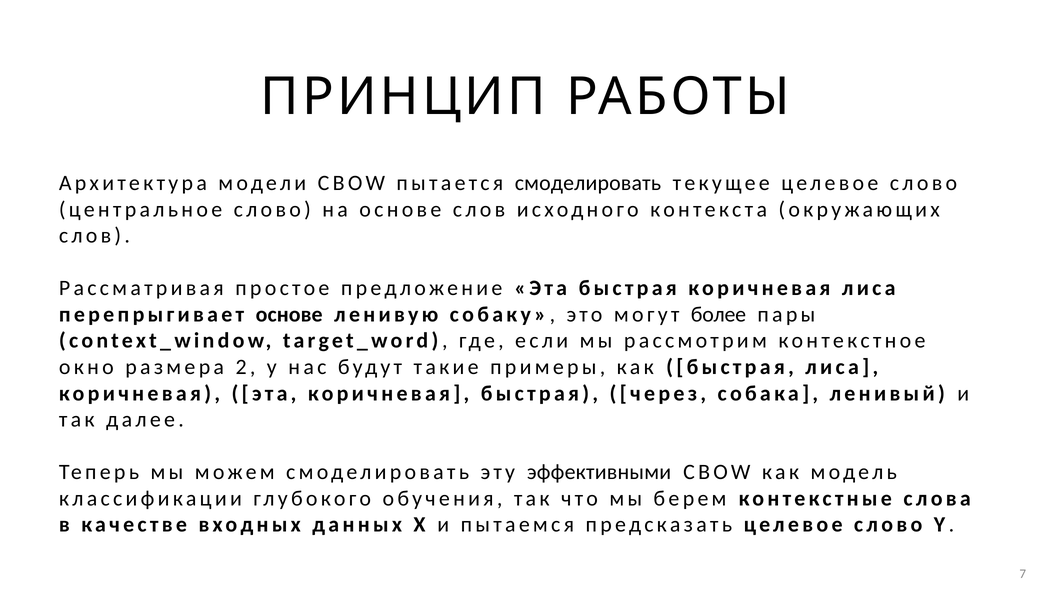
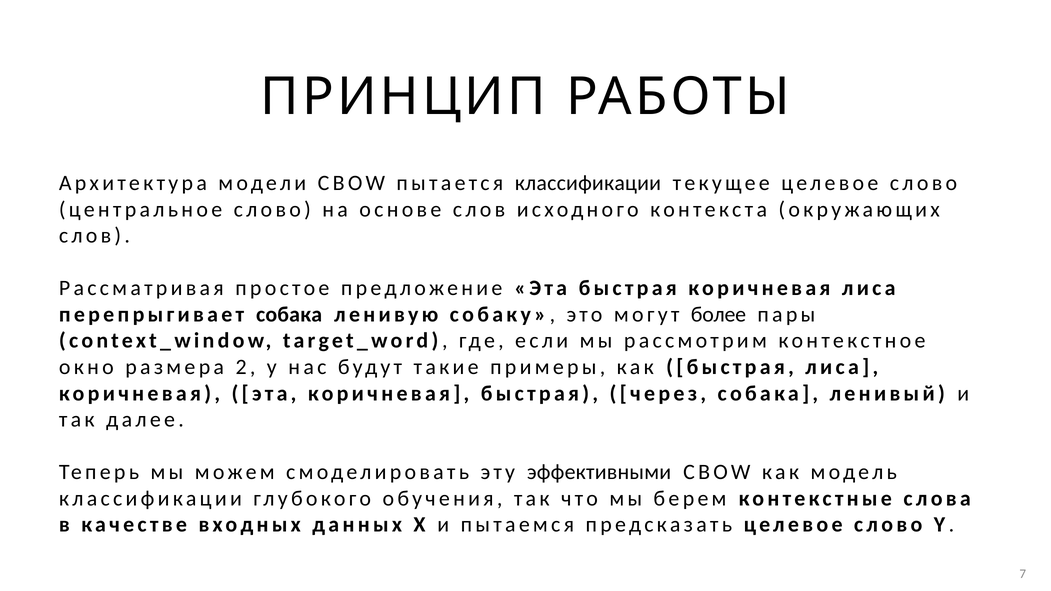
пытается смоделировать: смоделировать -> классификации
перепрыгивает основе: основе -> собака
